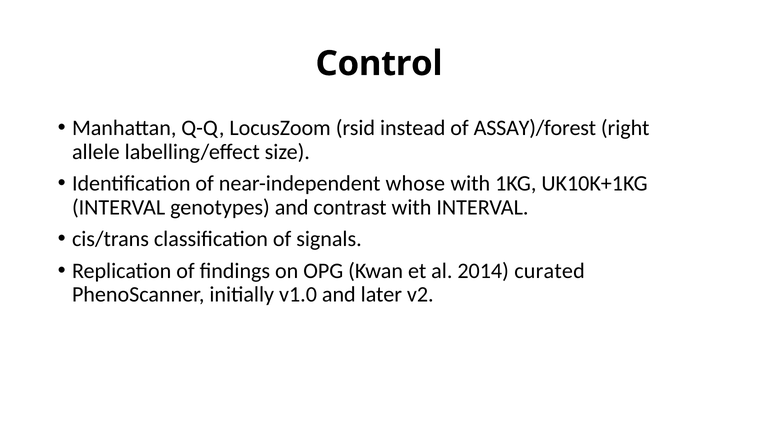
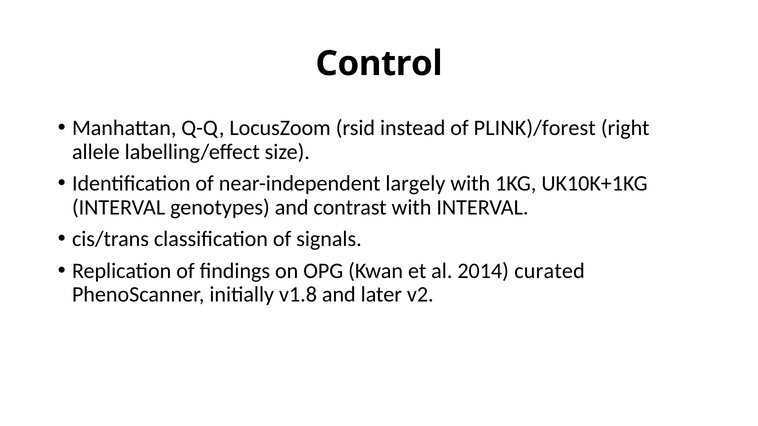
ASSAY)/forest: ASSAY)/forest -> PLINK)/forest
whose: whose -> largely
v1.0: v1.0 -> v1.8
